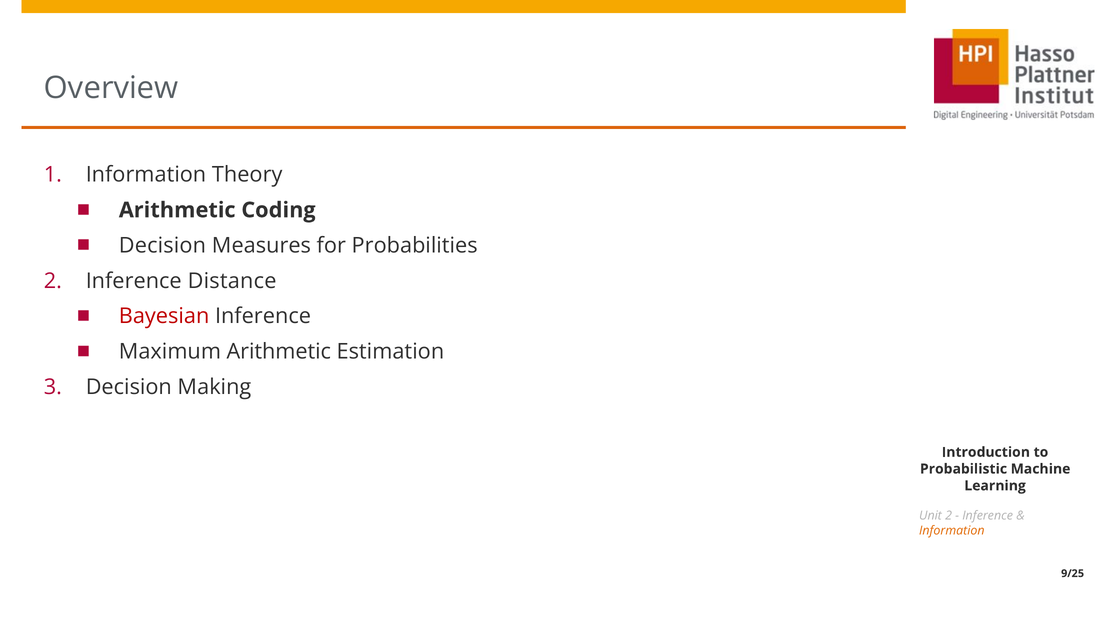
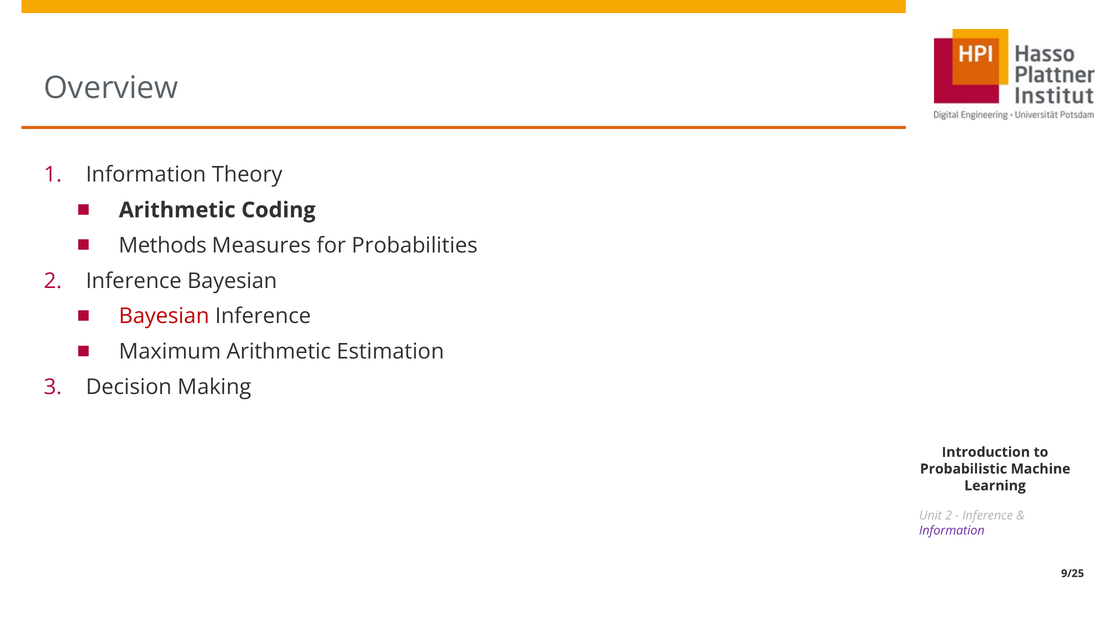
Decision at (162, 246): Decision -> Methods
Inference Distance: Distance -> Bayesian
Information at (952, 531) colour: orange -> purple
